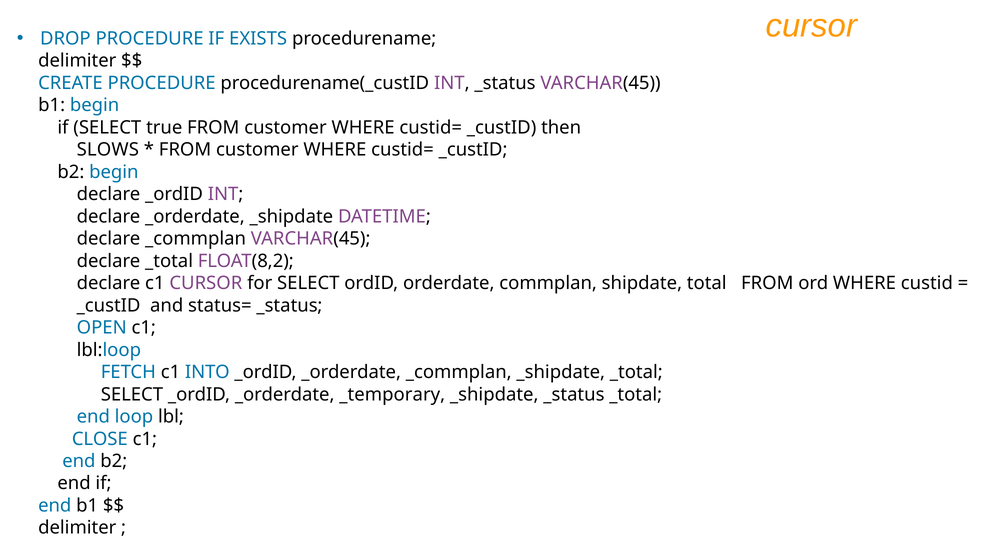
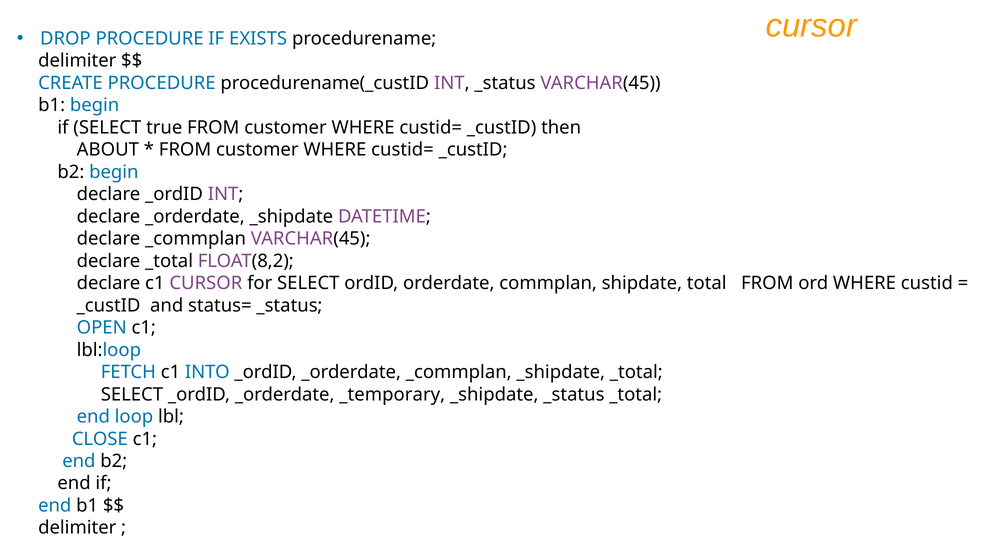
SLOWS: SLOWS -> ABOUT
